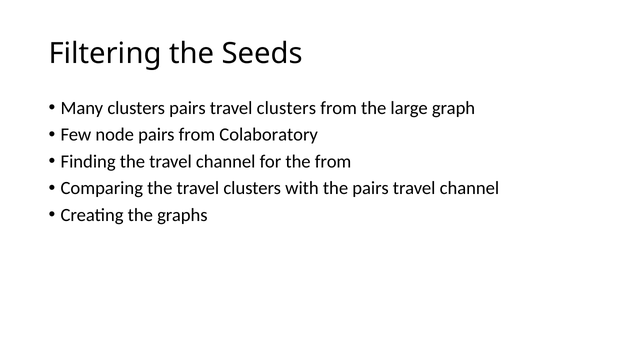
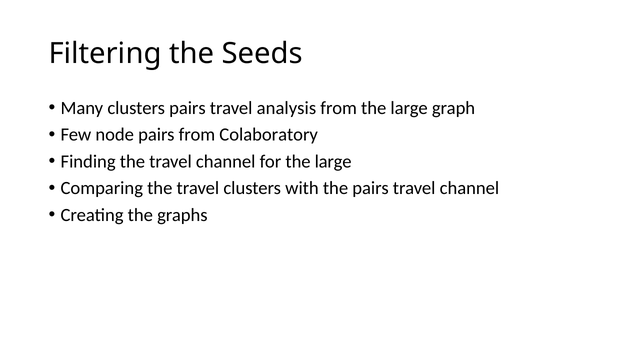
clusters at (286, 108): clusters -> analysis
for the from: from -> large
